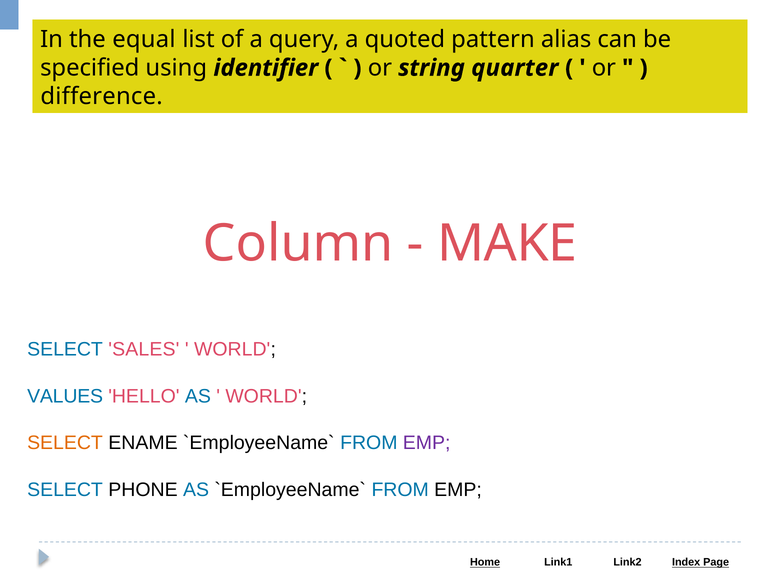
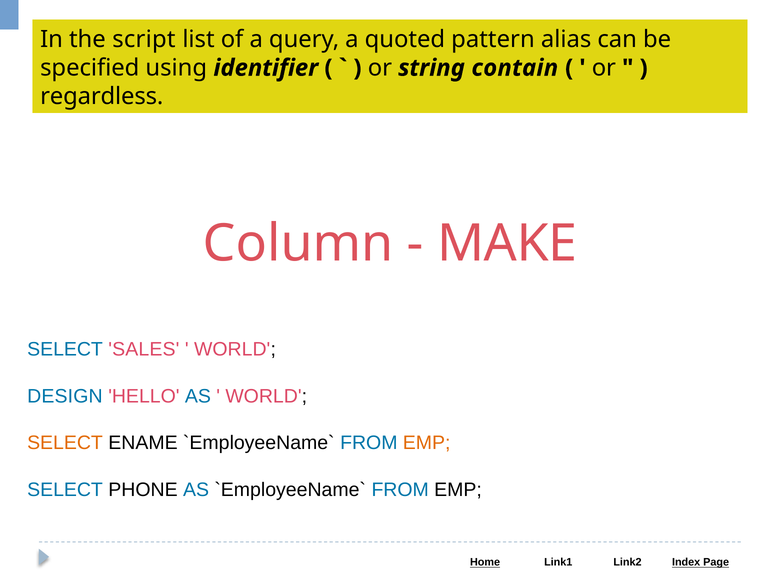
equal: equal -> script
quarter: quarter -> contain
difference: difference -> regardless
VALUES: VALUES -> DESIGN
EMP at (427, 443) colour: purple -> orange
